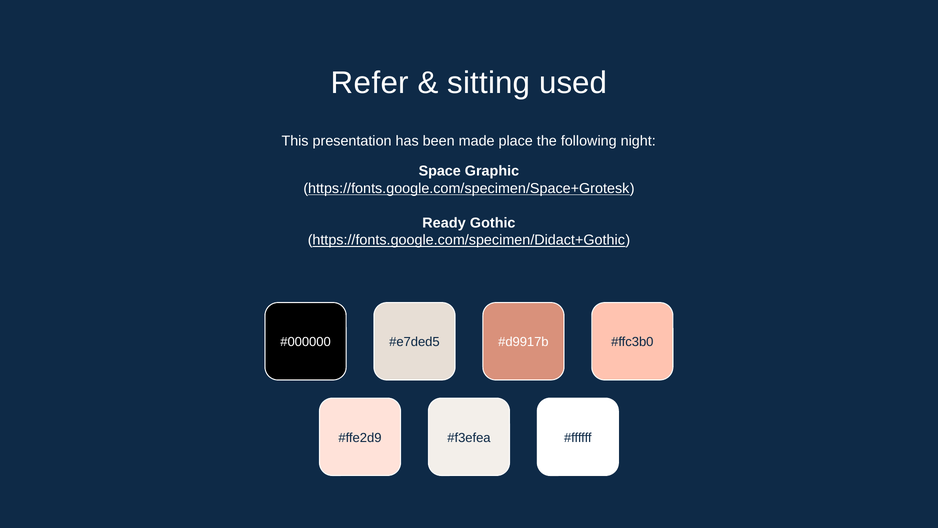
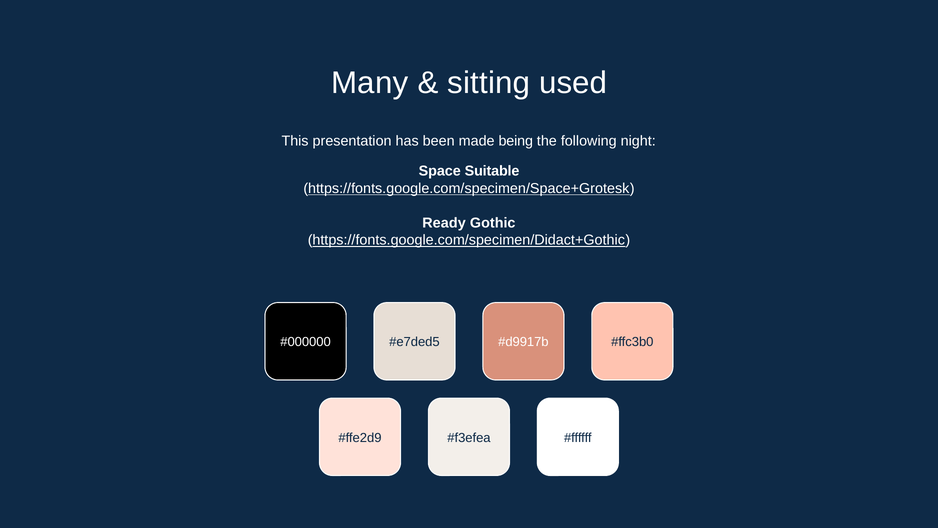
Refer: Refer -> Many
place: place -> being
Graphic: Graphic -> Suitable
